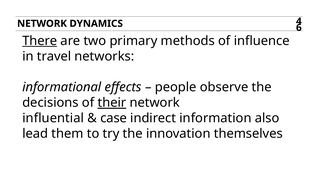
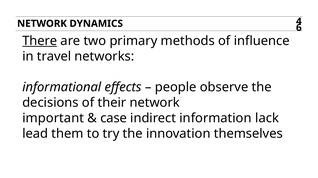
their underline: present -> none
influential: influential -> important
also: also -> lack
